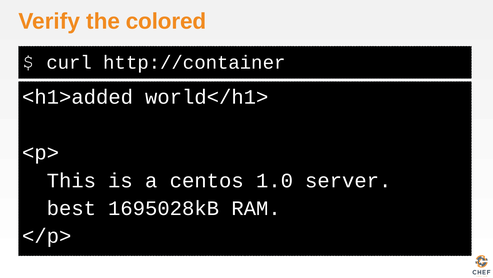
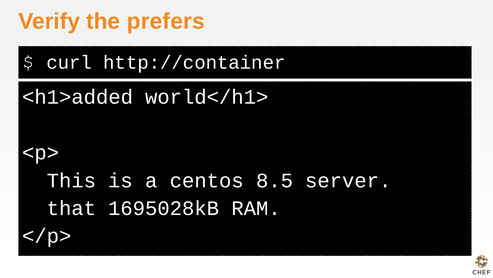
colored: colored -> prefers
1.0: 1.0 -> 8.5
best: best -> that
